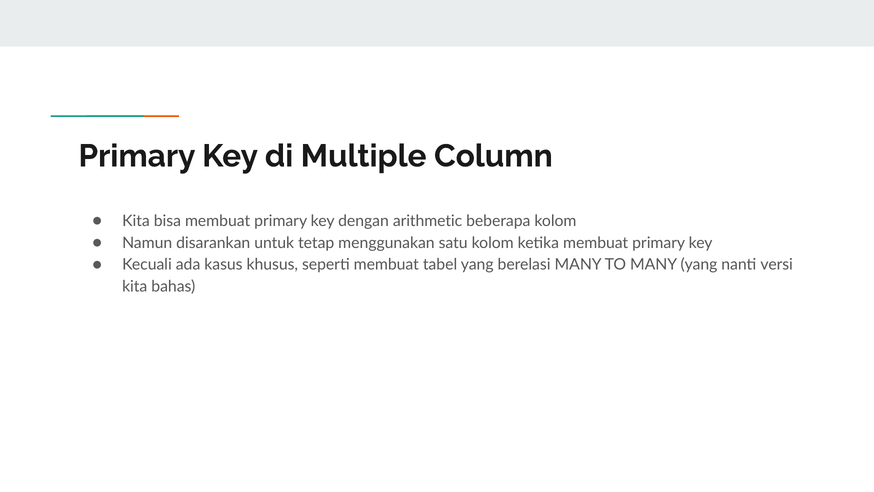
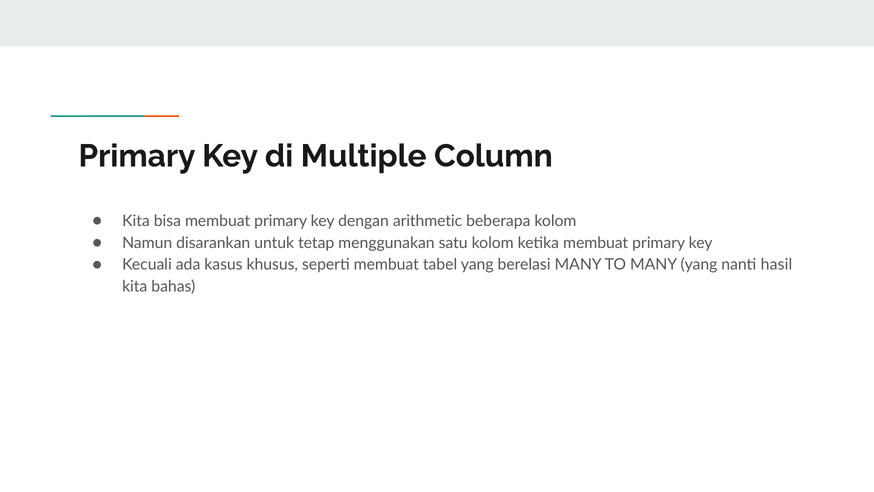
versi: versi -> hasil
